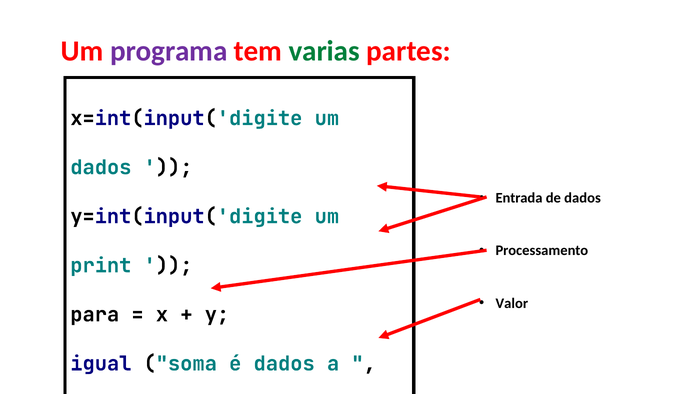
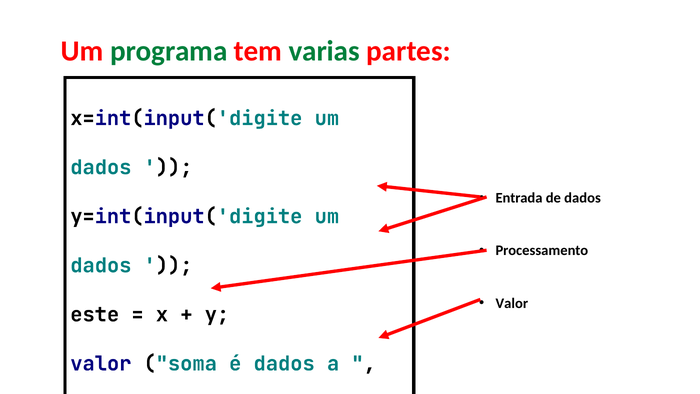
programa colour: purple -> green
print at (101, 265): print -> dados
para: para -> este
igual at (101, 363): igual -> valor
